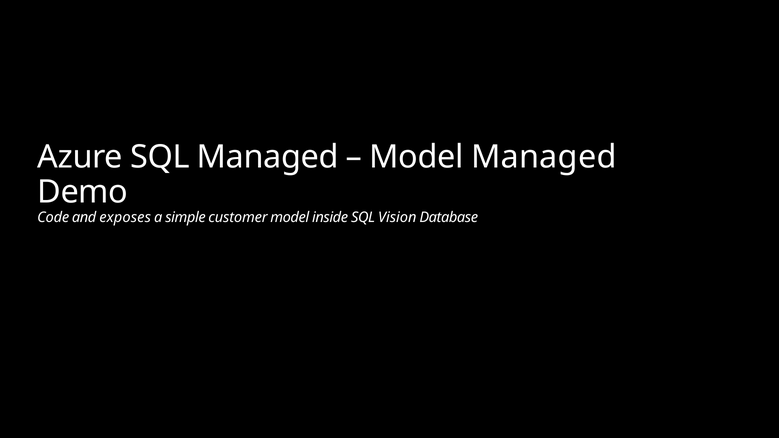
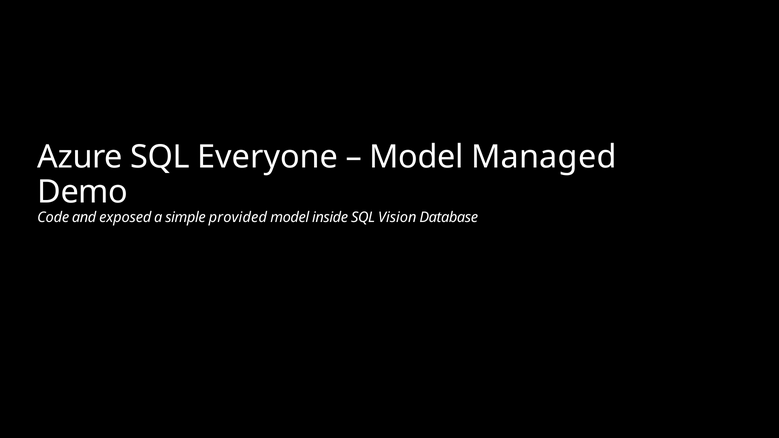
SQL Managed: Managed -> Everyone
exposes: exposes -> exposed
customer: customer -> provided
